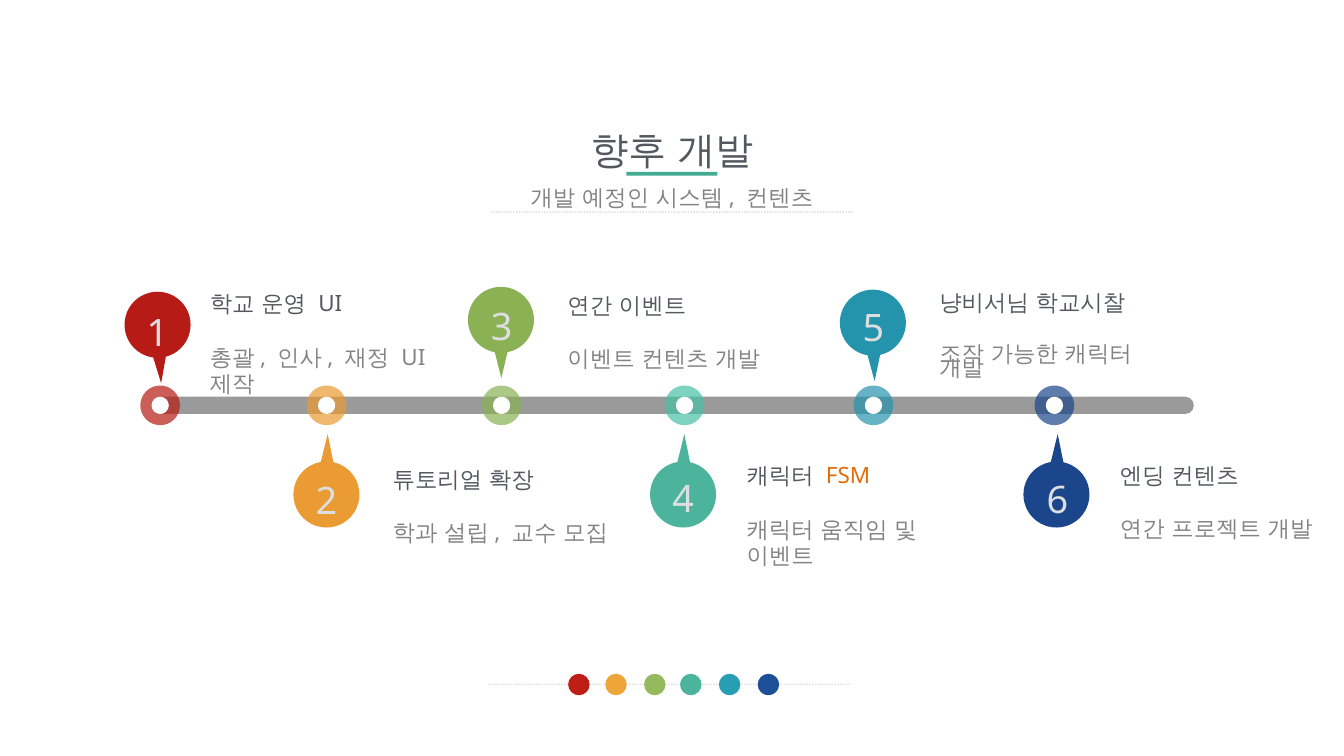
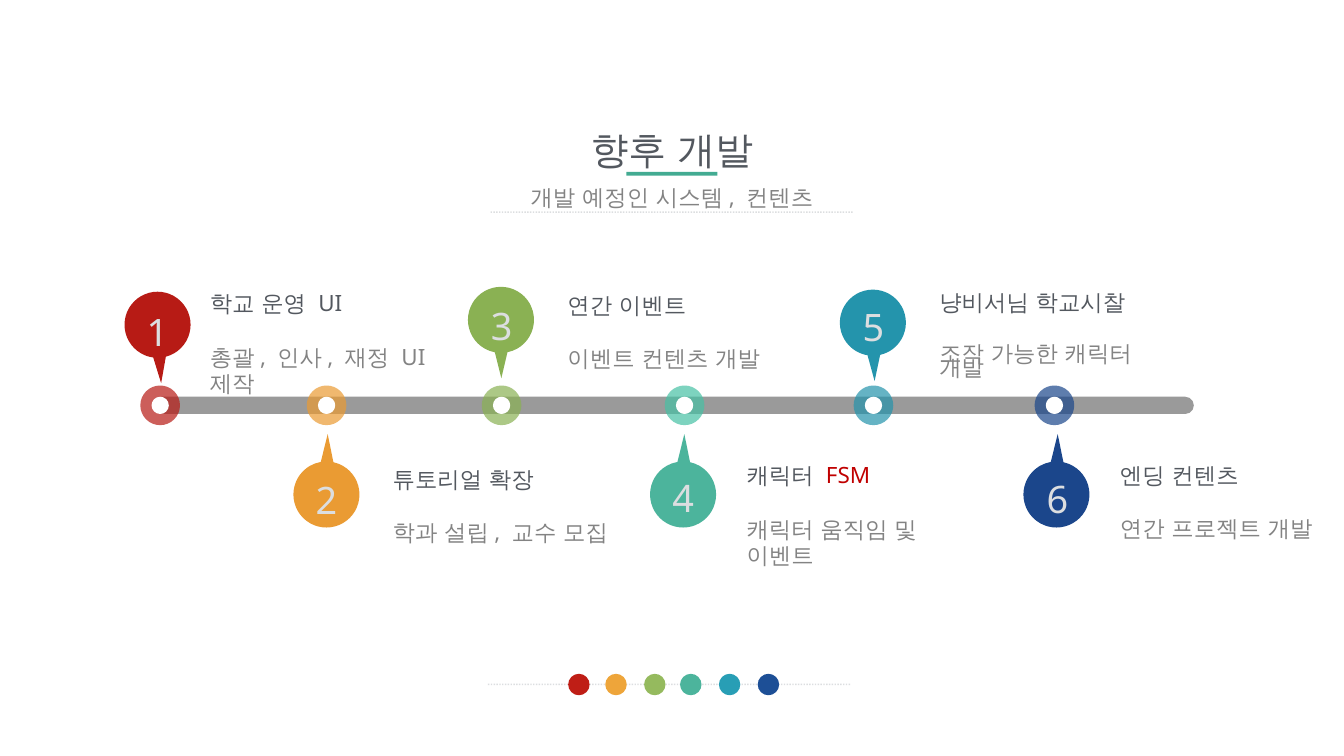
FSM colour: orange -> red
